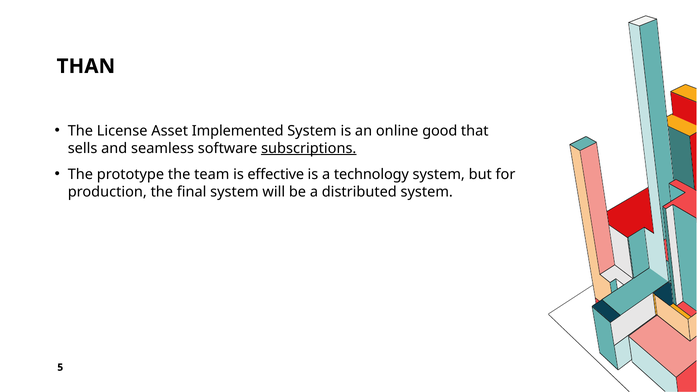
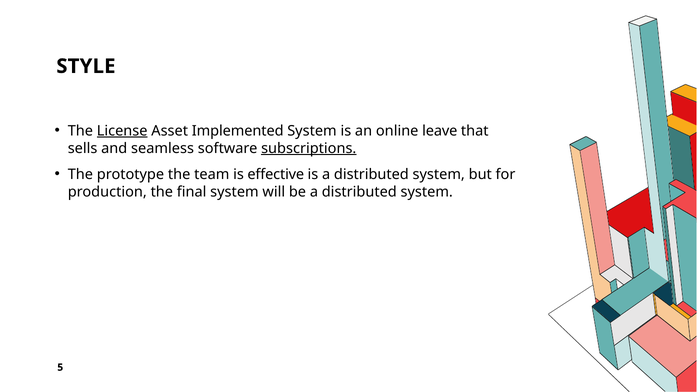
THAN: THAN -> STYLE
License underline: none -> present
good: good -> leave
is a technology: technology -> distributed
